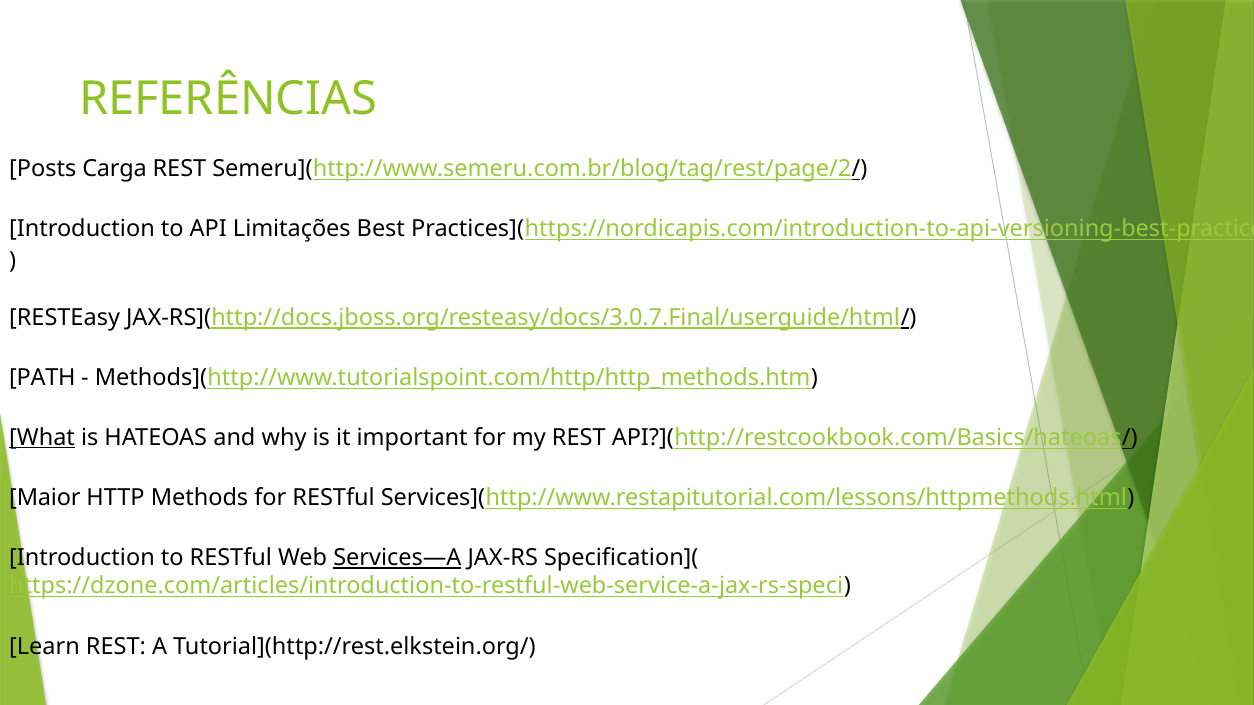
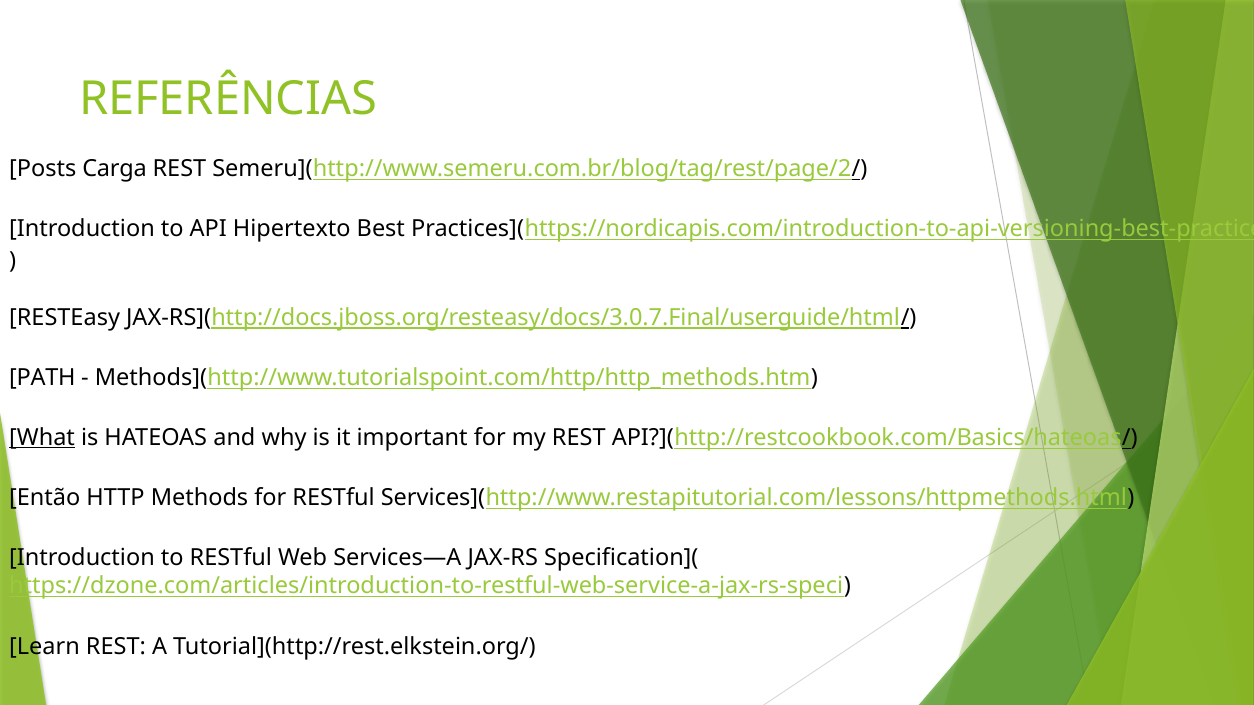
Limitações: Limitações -> Hipertexto
Maior: Maior -> Então
Services—A underline: present -> none
